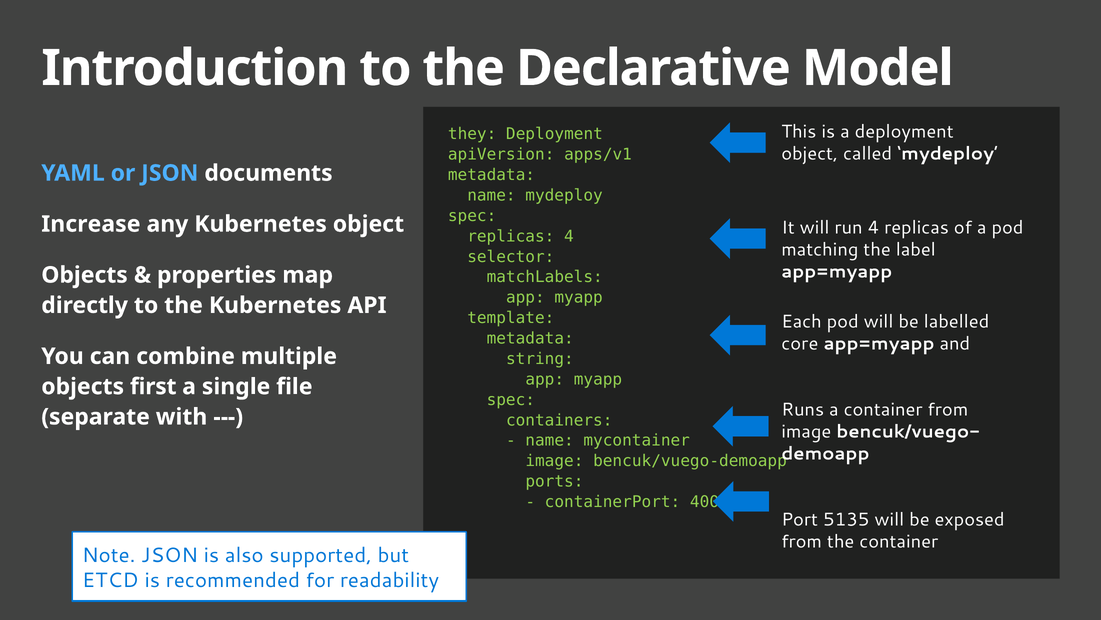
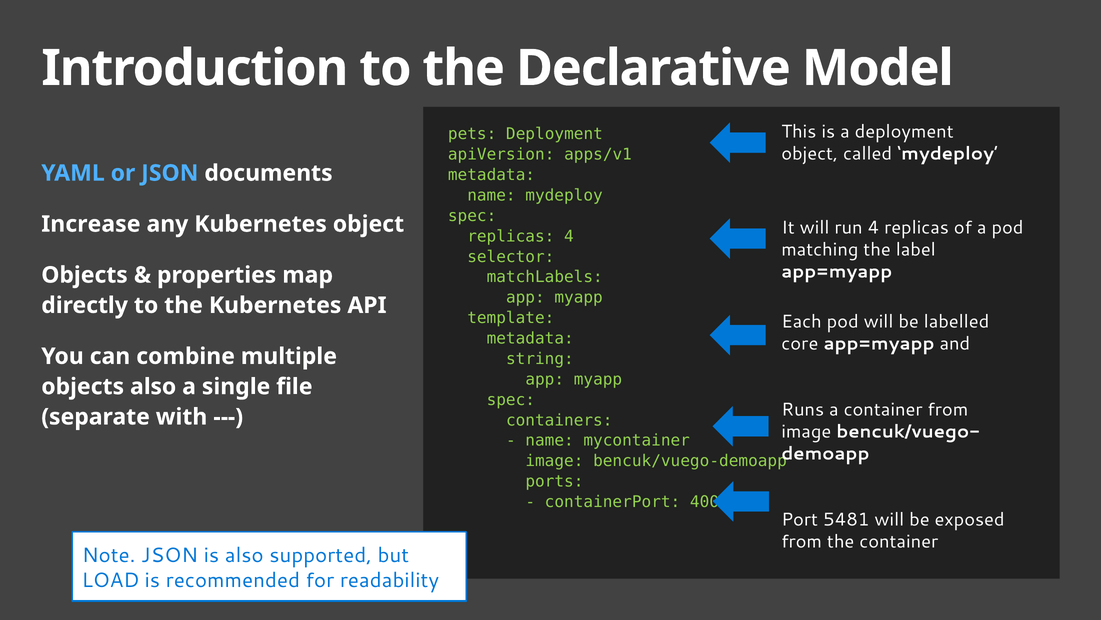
they: they -> pets
objects first: first -> also
5135: 5135 -> 5481
ETCD: ETCD -> LOAD
